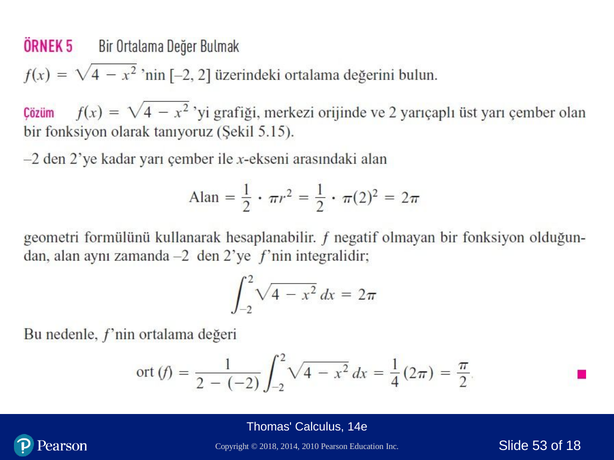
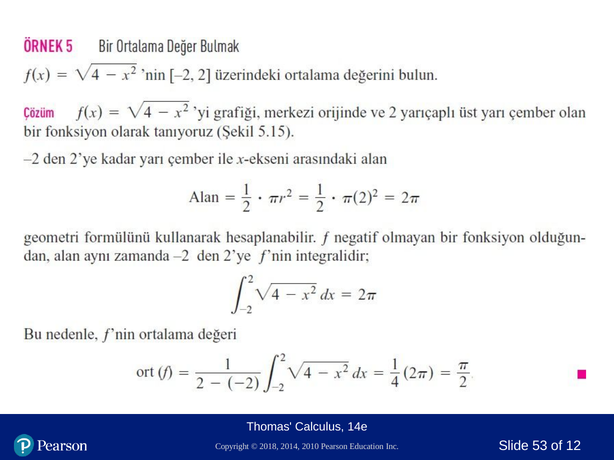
18: 18 -> 12
